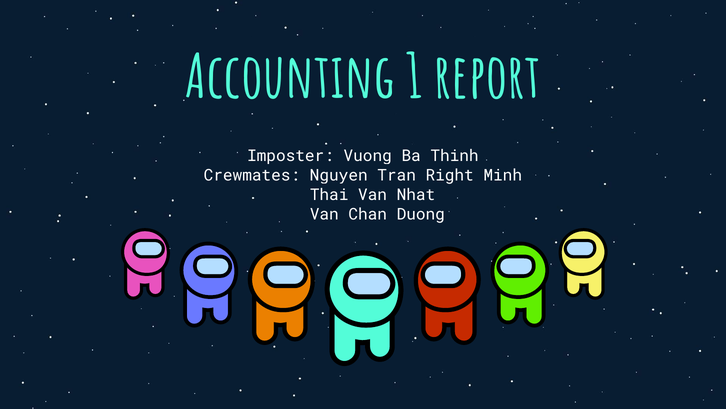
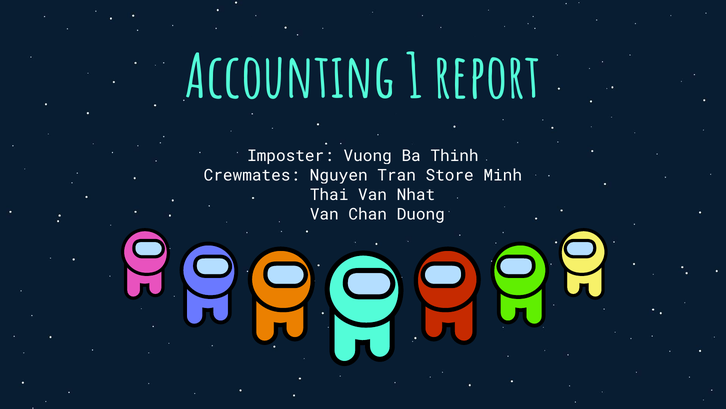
Right: Right -> Store
